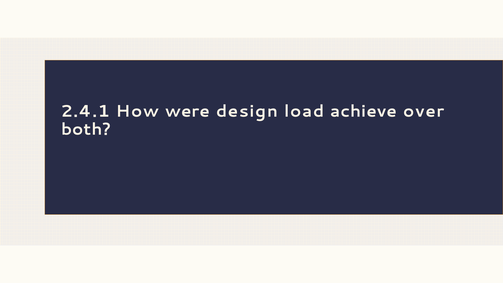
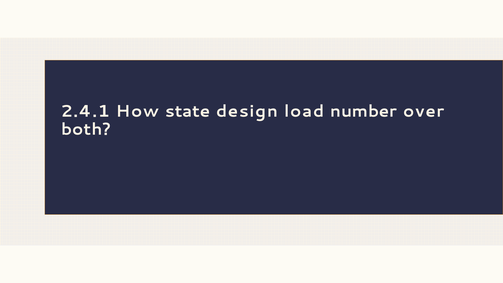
were: were -> state
achieve: achieve -> number
